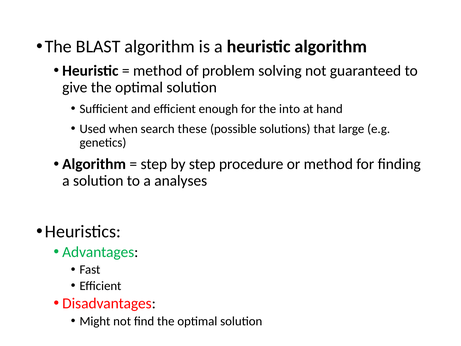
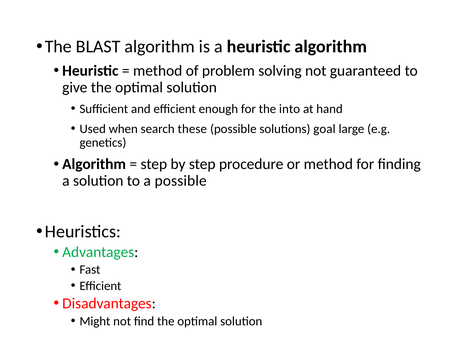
that: that -> goal
a analyses: analyses -> possible
